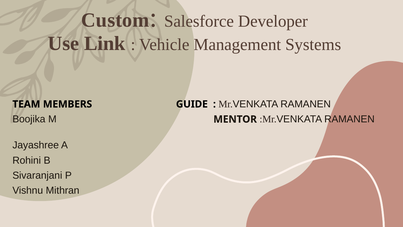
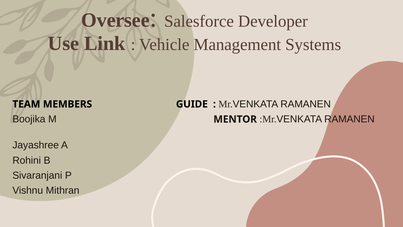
Custom: Custom -> Oversee
